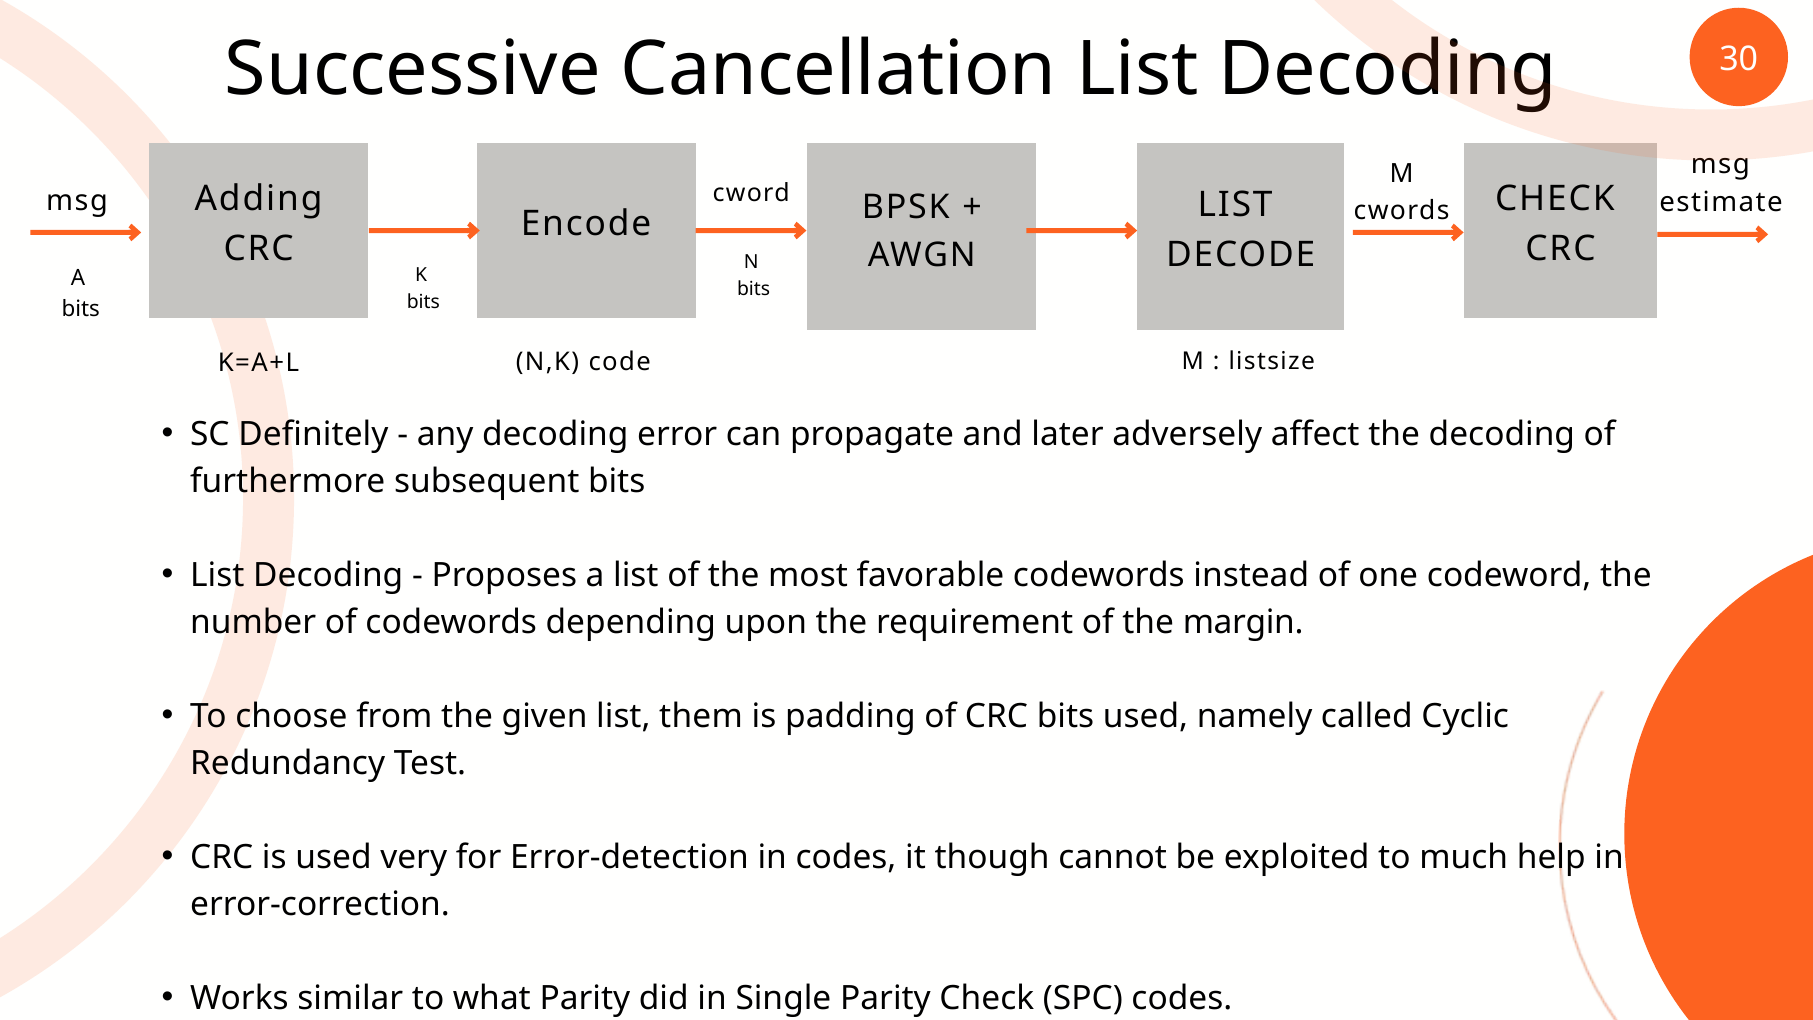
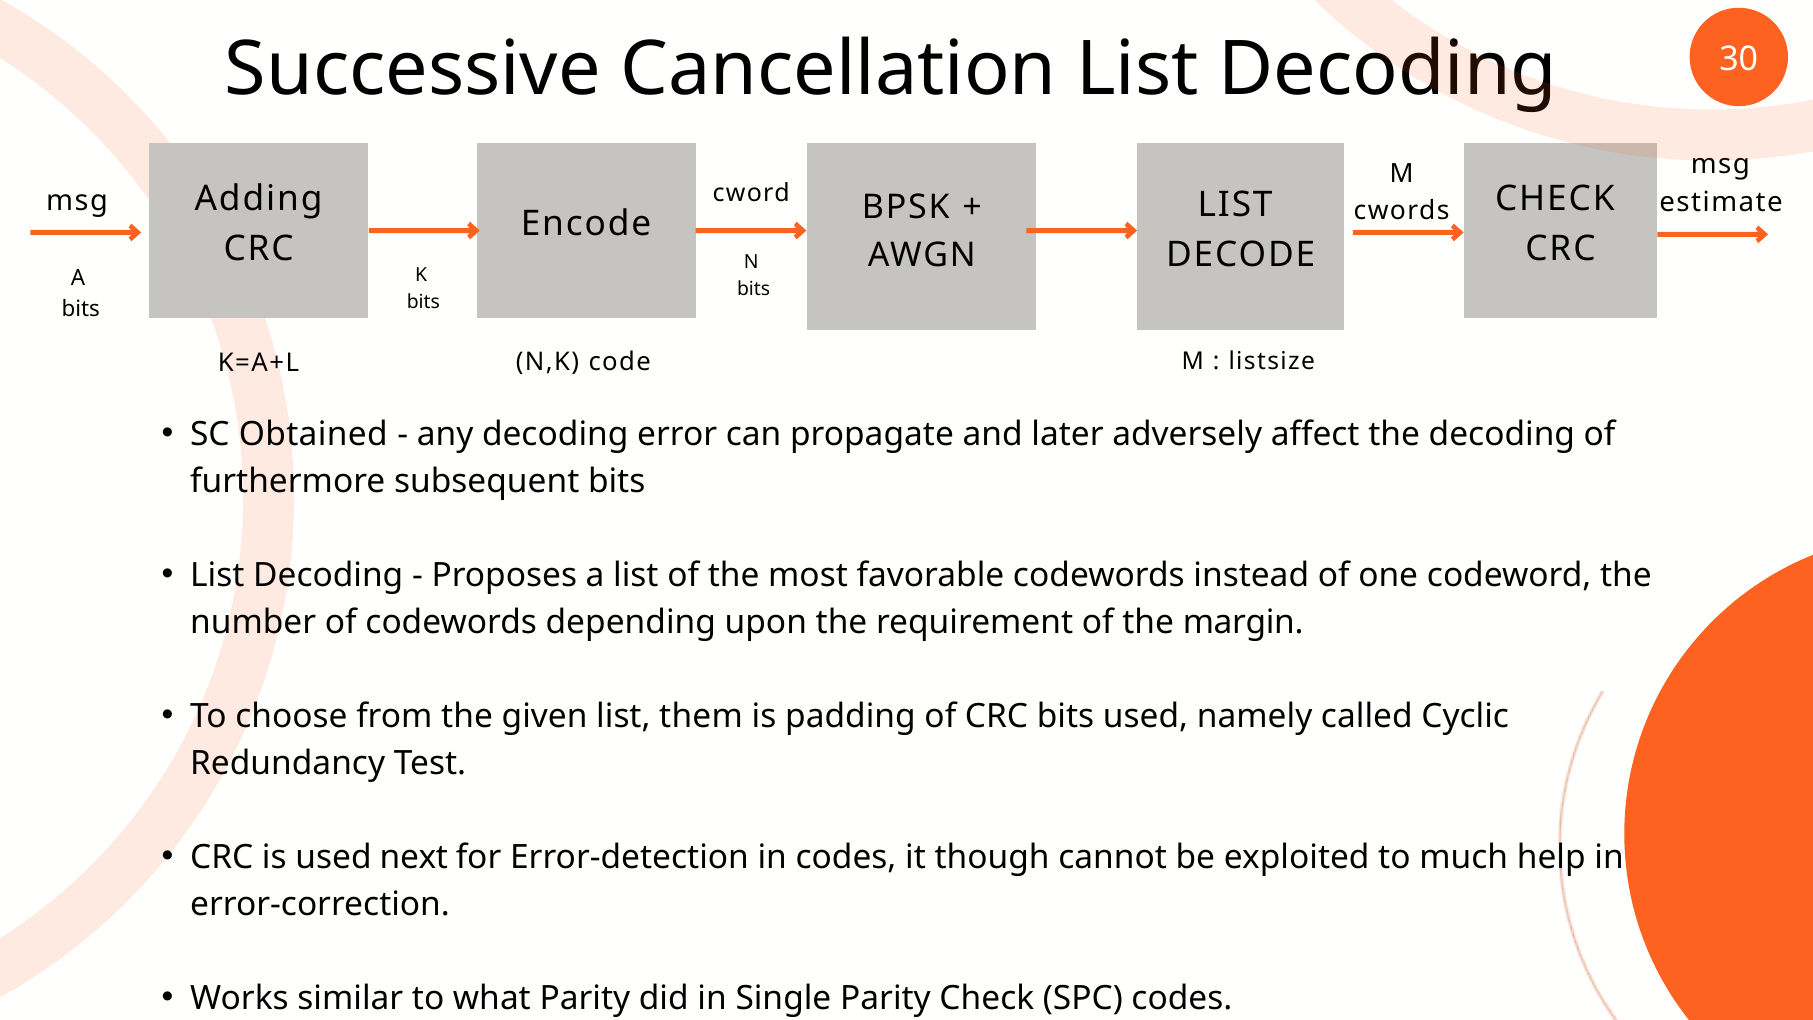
Definitely: Definitely -> Obtained
very: very -> next
